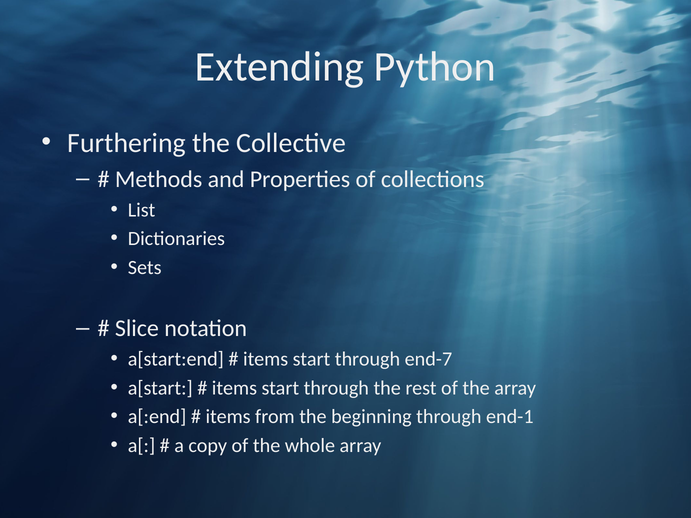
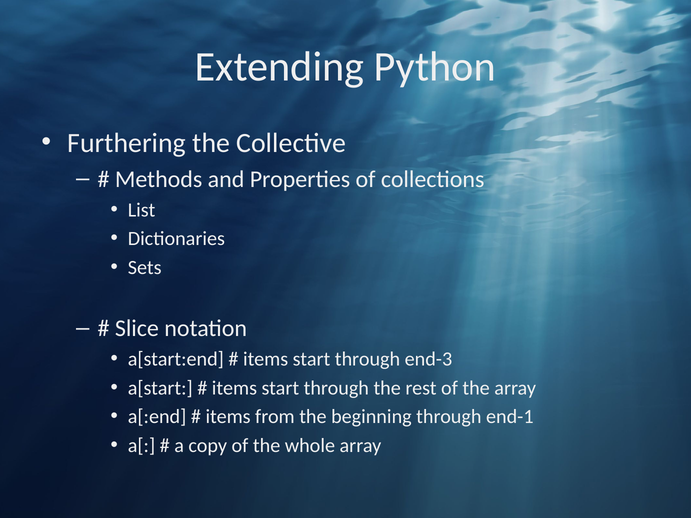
end-7: end-7 -> end-3
